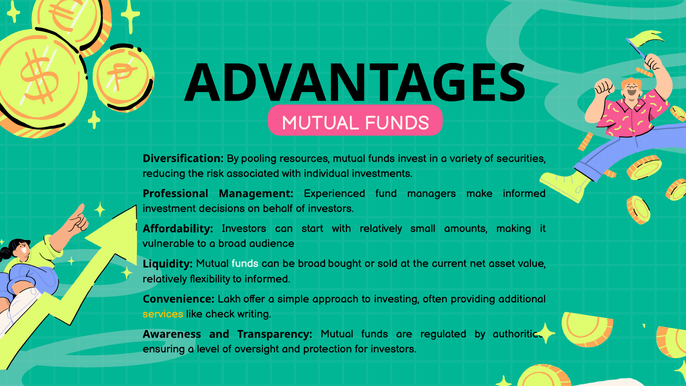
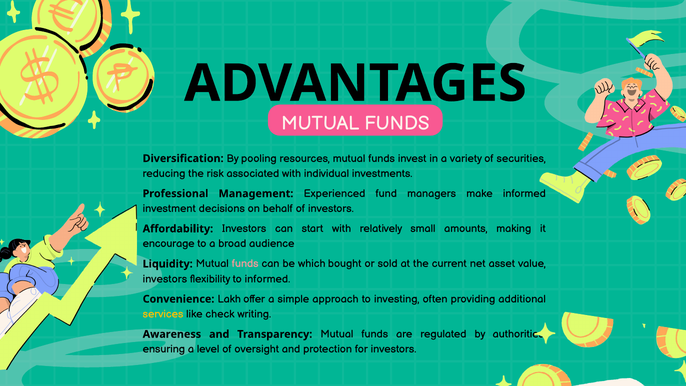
vulnerable: vulnerable -> encourage
funds at (245, 264) colour: white -> pink
be broad: broad -> which
relatively at (165, 279): relatively -> investors
